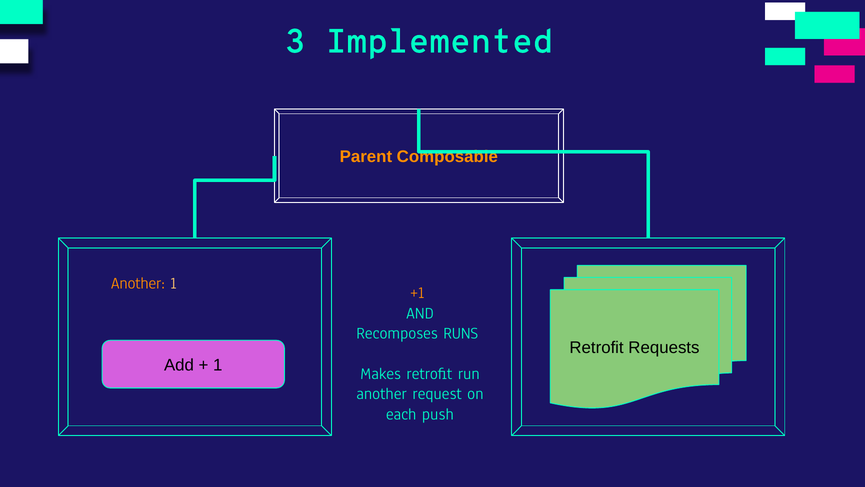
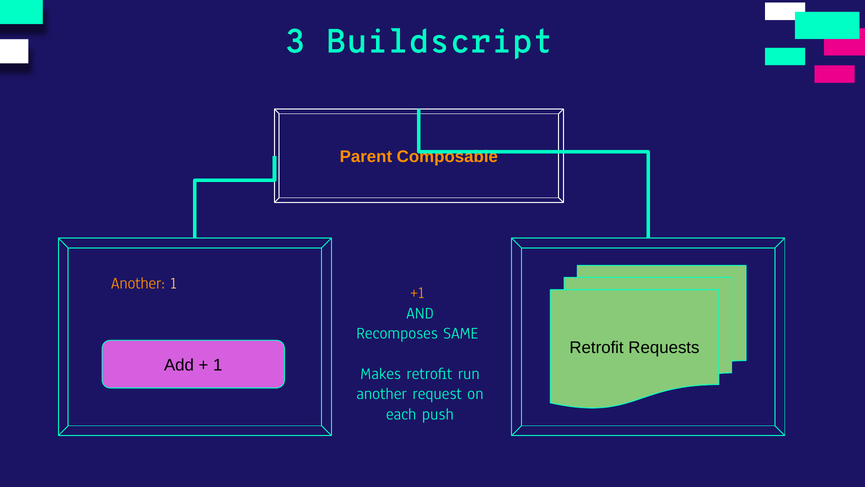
Implemented: Implemented -> Buildscript
RUNS: RUNS -> SAME
